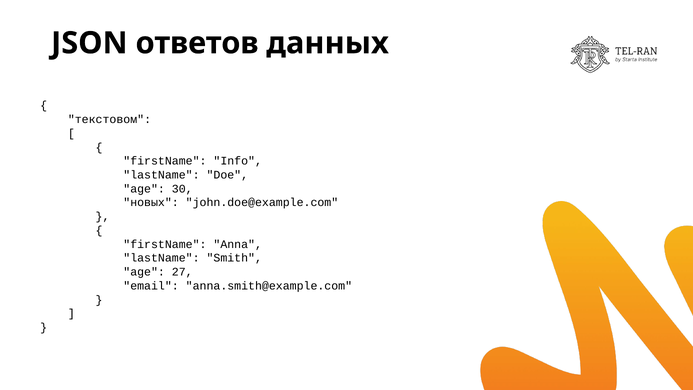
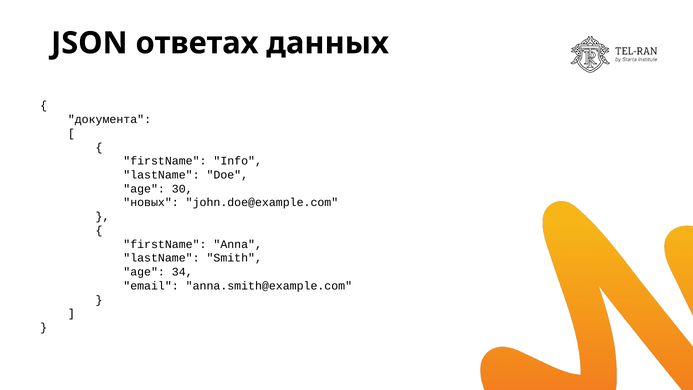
ответов: ответов -> ответах
текстовом: текстовом -> документа
27: 27 -> 34
